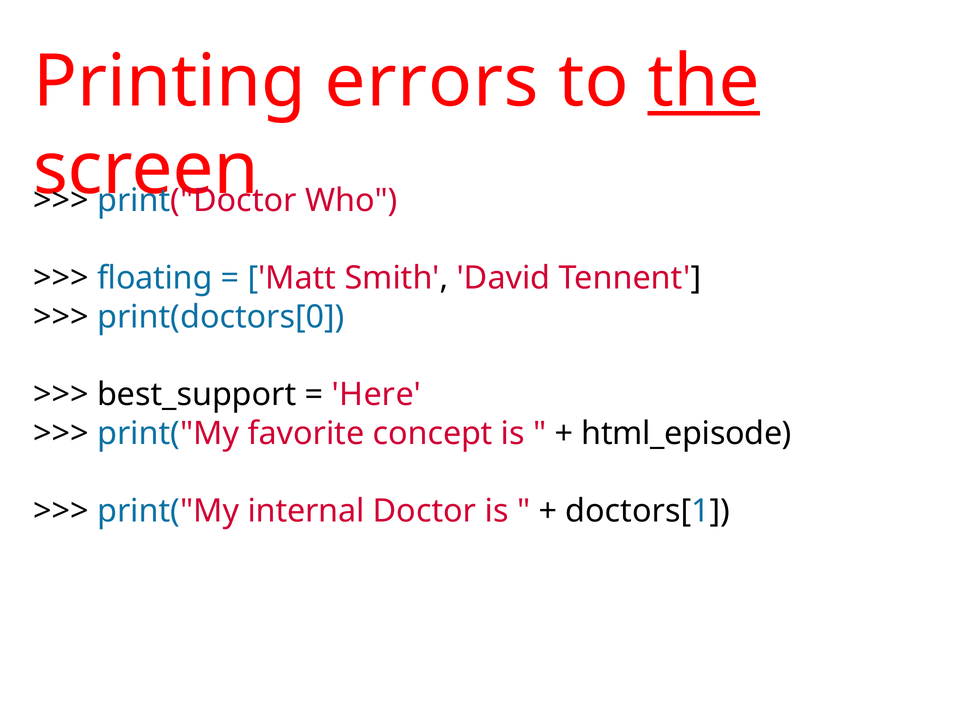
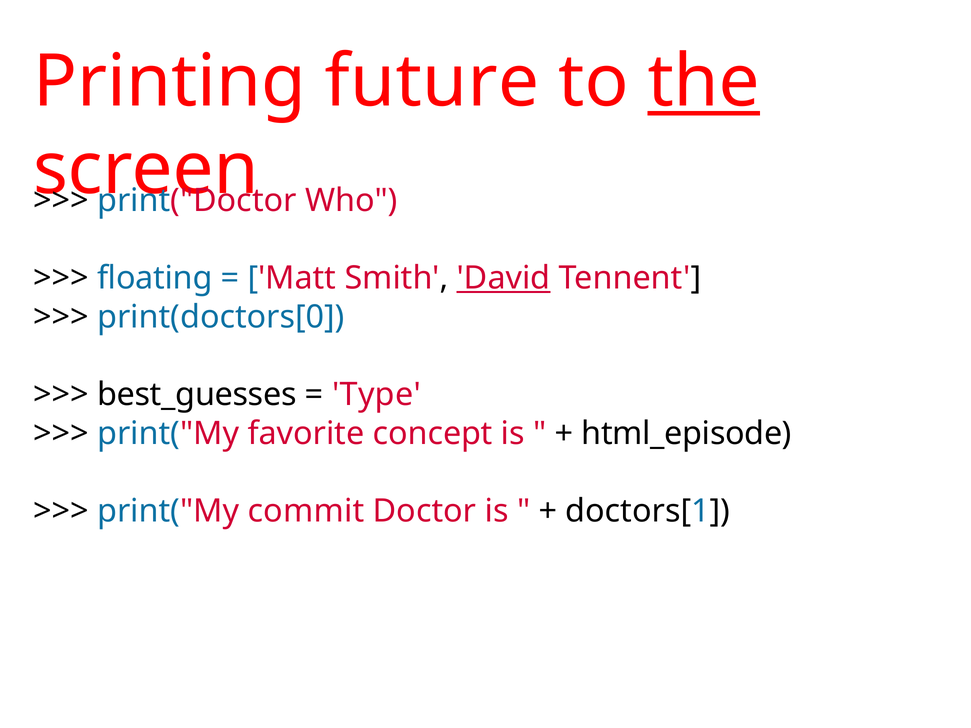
errors: errors -> future
David underline: none -> present
best_support: best_support -> best_guesses
Here: Here -> Type
internal: internal -> commit
